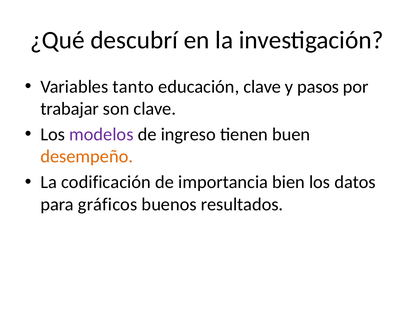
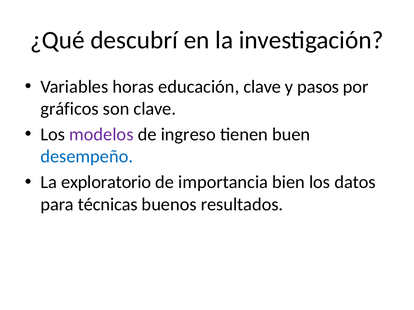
tanto: tanto -> horas
trabajar: trabajar -> gráficos
desempeño colour: orange -> blue
codificación: codificación -> exploratorio
gráficos: gráficos -> técnicas
